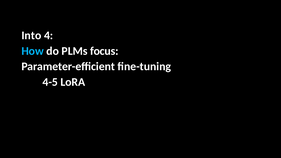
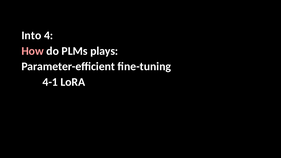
How colour: light blue -> pink
focus: focus -> plays
4-5: 4-5 -> 4-1
